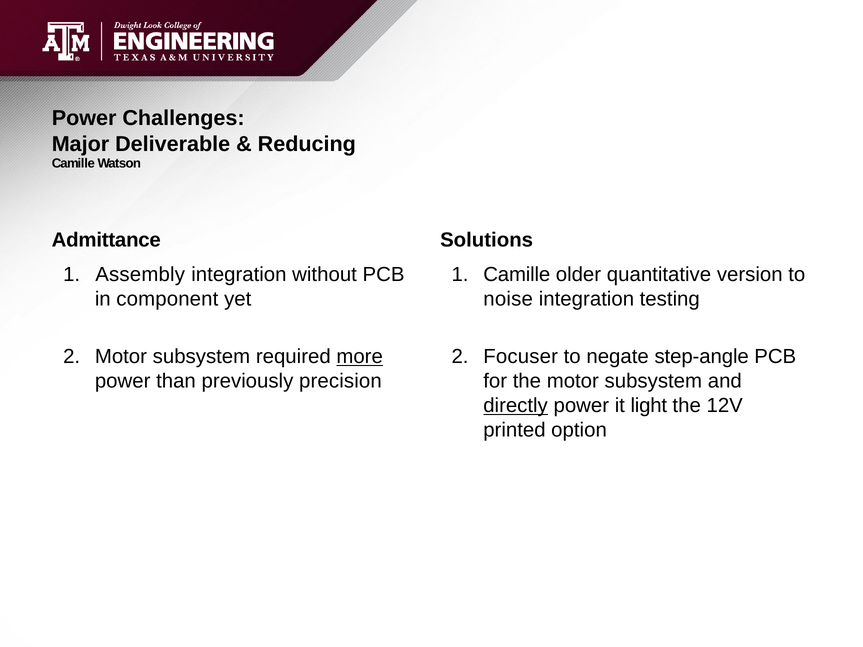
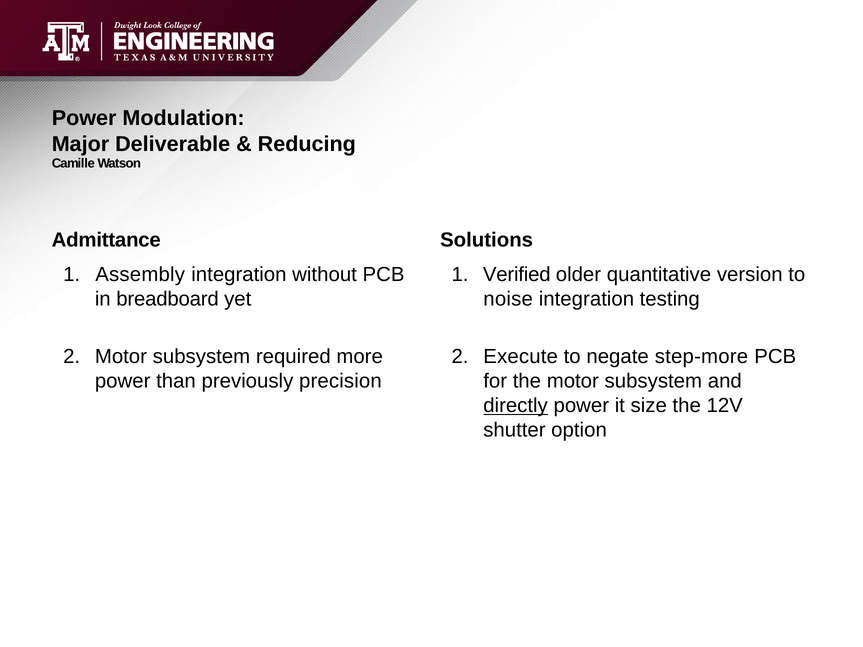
Challenges: Challenges -> Modulation
Camille at (517, 275): Camille -> Verified
component: component -> breadboard
more underline: present -> none
Focuser: Focuser -> Execute
step-angle: step-angle -> step-more
light: light -> size
printed: printed -> shutter
